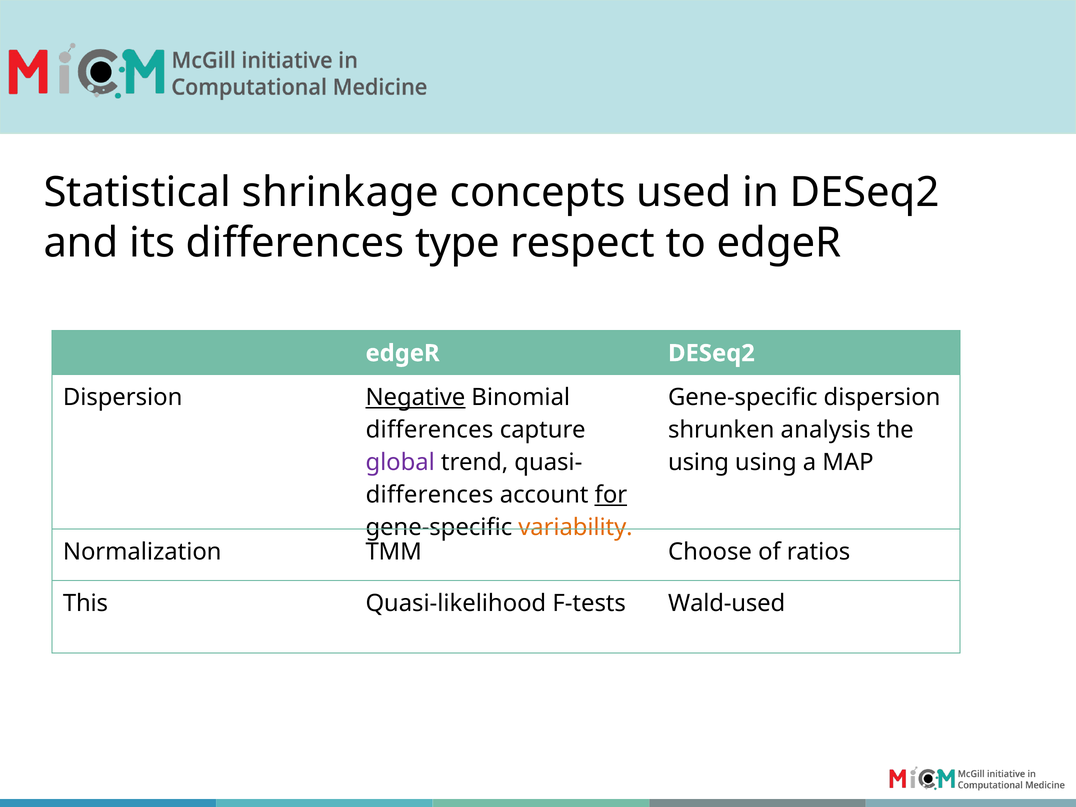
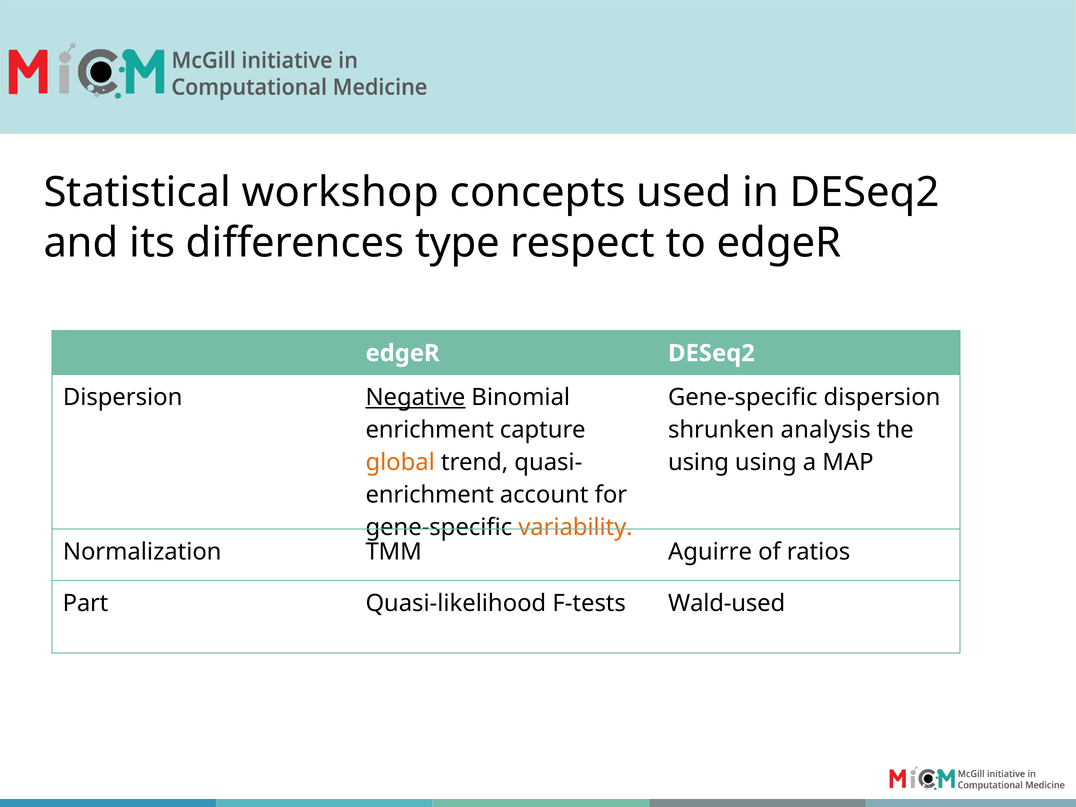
shrinkage: shrinkage -> workshop
differences at (429, 430): differences -> enrichment
global colour: purple -> orange
differences at (429, 495): differences -> enrichment
for underline: present -> none
Choose: Choose -> Aguirre
This: This -> Part
